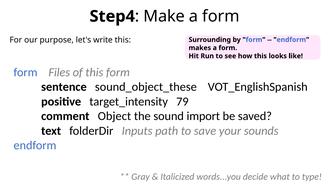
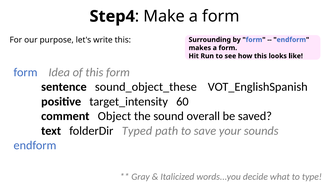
Files: Files -> Idea
79: 79 -> 60
import: import -> overall
Inputs: Inputs -> Typed
